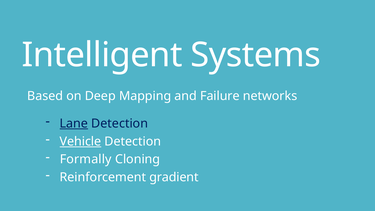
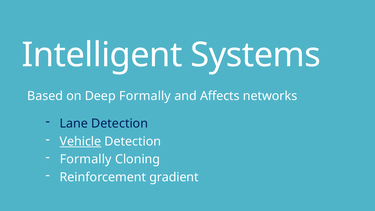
Deep Mapping: Mapping -> Formally
Failure: Failure -> Affects
Lane underline: present -> none
